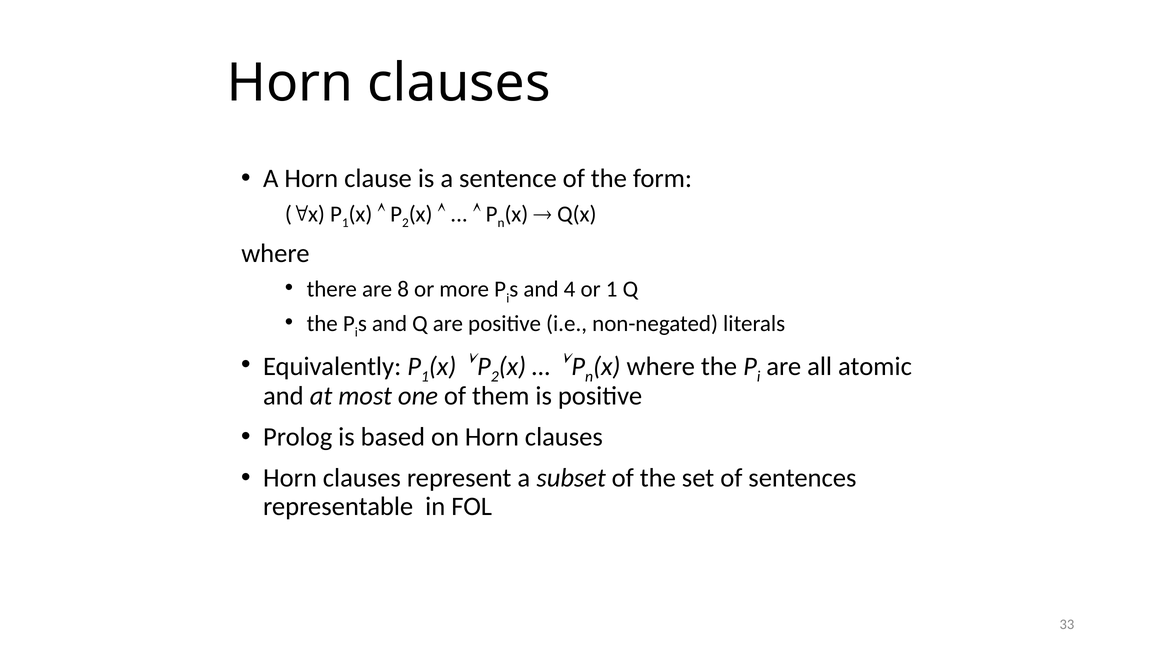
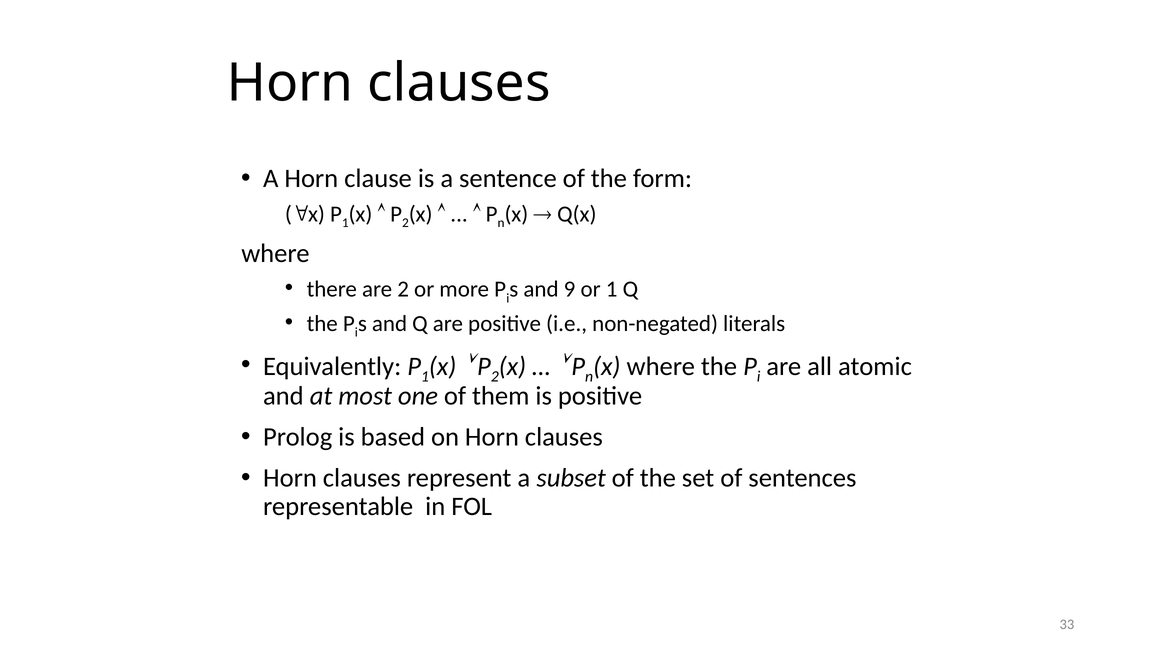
are 8: 8 -> 2
4: 4 -> 9
